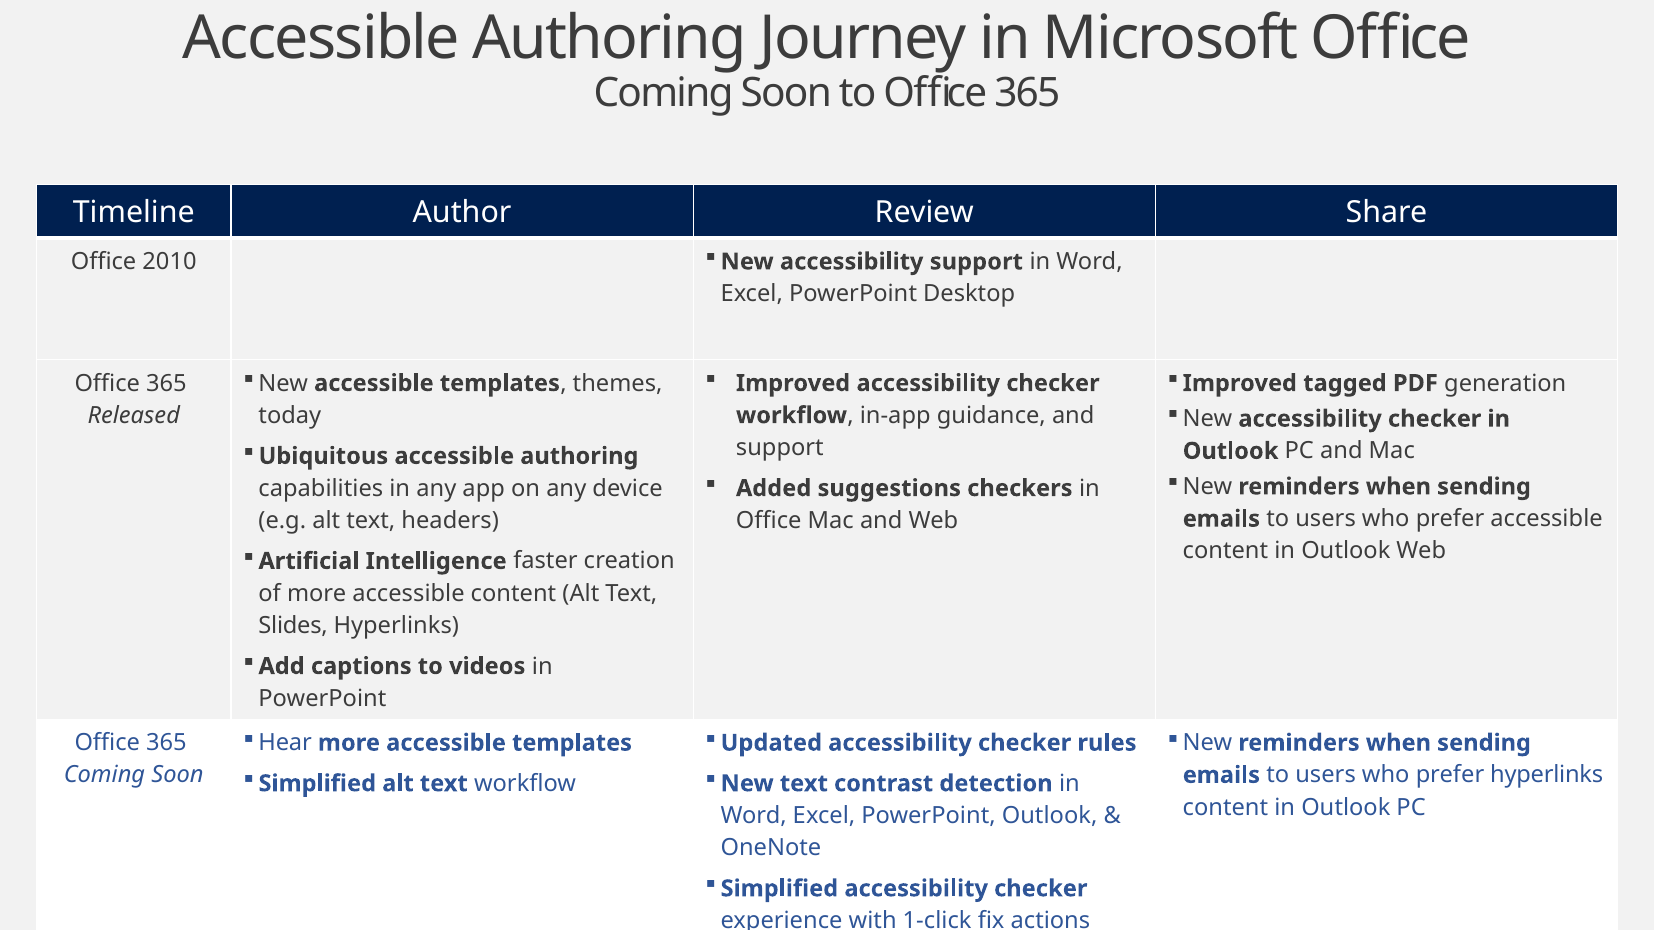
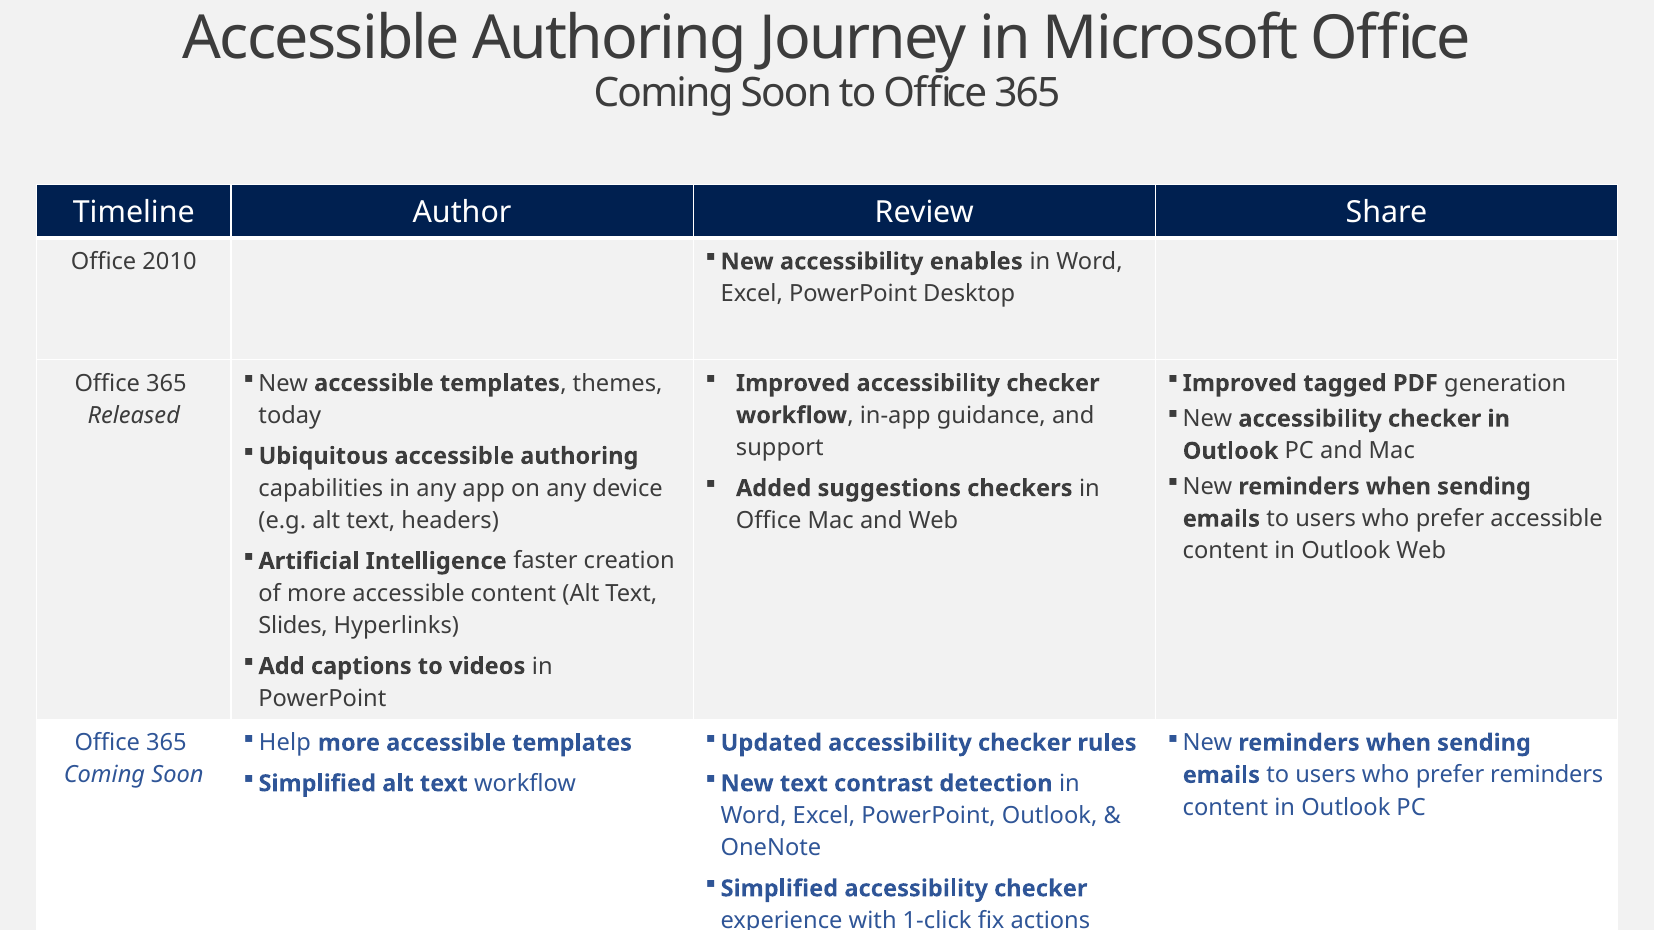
accessibility support: support -> enables
Hear: Hear -> Help
prefer hyperlinks: hyperlinks -> reminders
